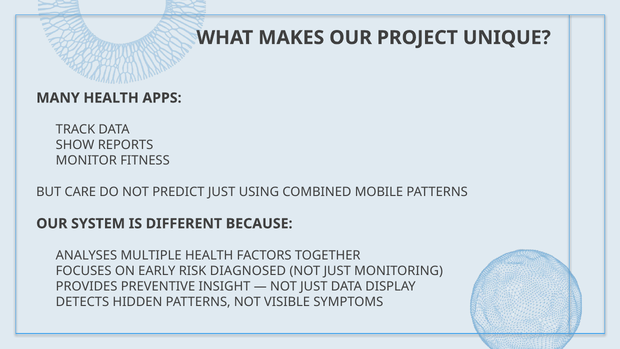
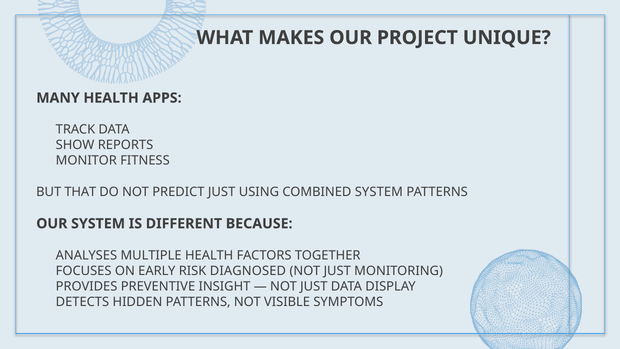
CARE: CARE -> THAT
COMBINED MOBILE: MOBILE -> SYSTEM
